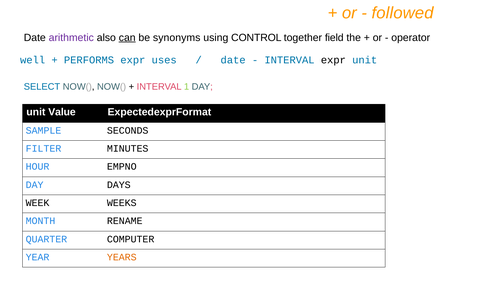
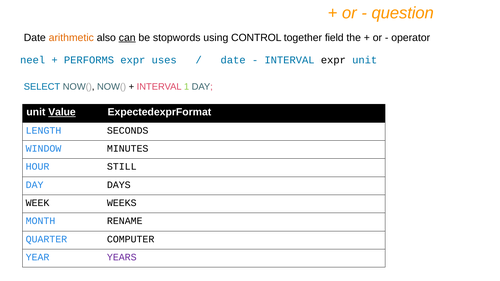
followed: followed -> question
arithmetic colour: purple -> orange
synonyms: synonyms -> stopwords
well: well -> neel
Value underline: none -> present
SAMPLE: SAMPLE -> LENGTH
FILTER: FILTER -> WINDOW
EMPNO: EMPNO -> STILL
YEARS colour: orange -> purple
